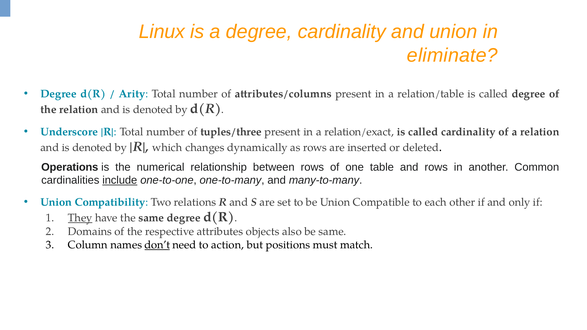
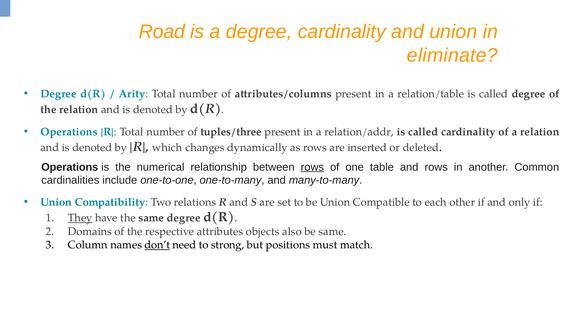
Linux: Linux -> Road
Underscore at (69, 132): Underscore -> Operations
relation/exact: relation/exact -> relation/addr
rows at (312, 167) underline: none -> present
include underline: present -> none
action: action -> strong
